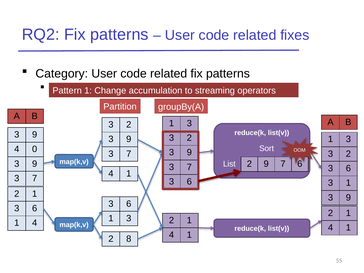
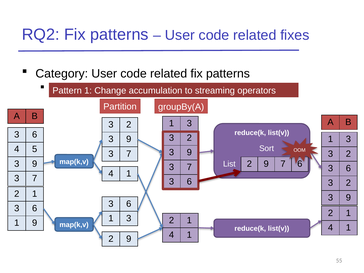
9 at (35, 135): 9 -> 6
0: 0 -> 5
1 at (348, 183): 1 -> 2
4 at (35, 223): 4 -> 9
8 at (129, 239): 8 -> 9
